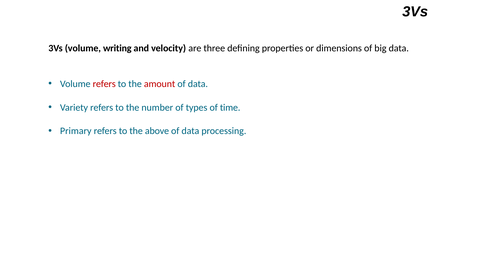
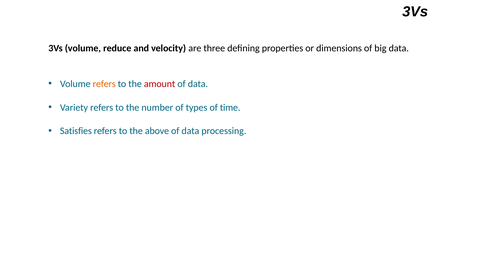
writing: writing -> reduce
refers at (104, 84) colour: red -> orange
Primary: Primary -> Satisfies
